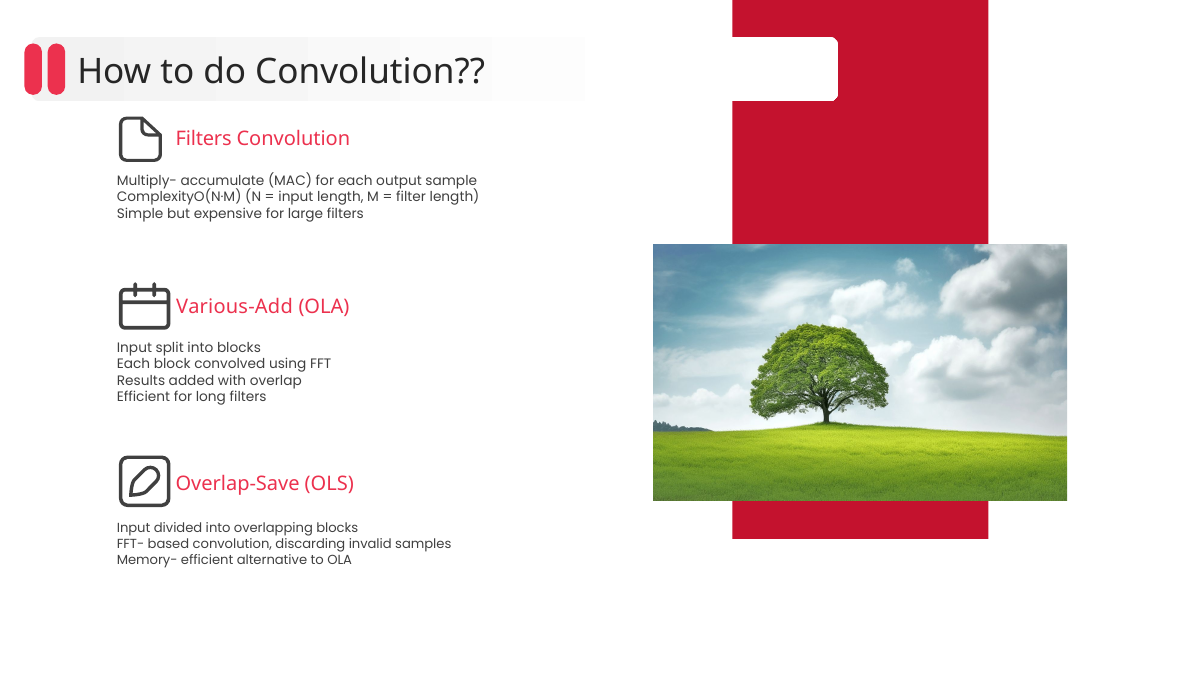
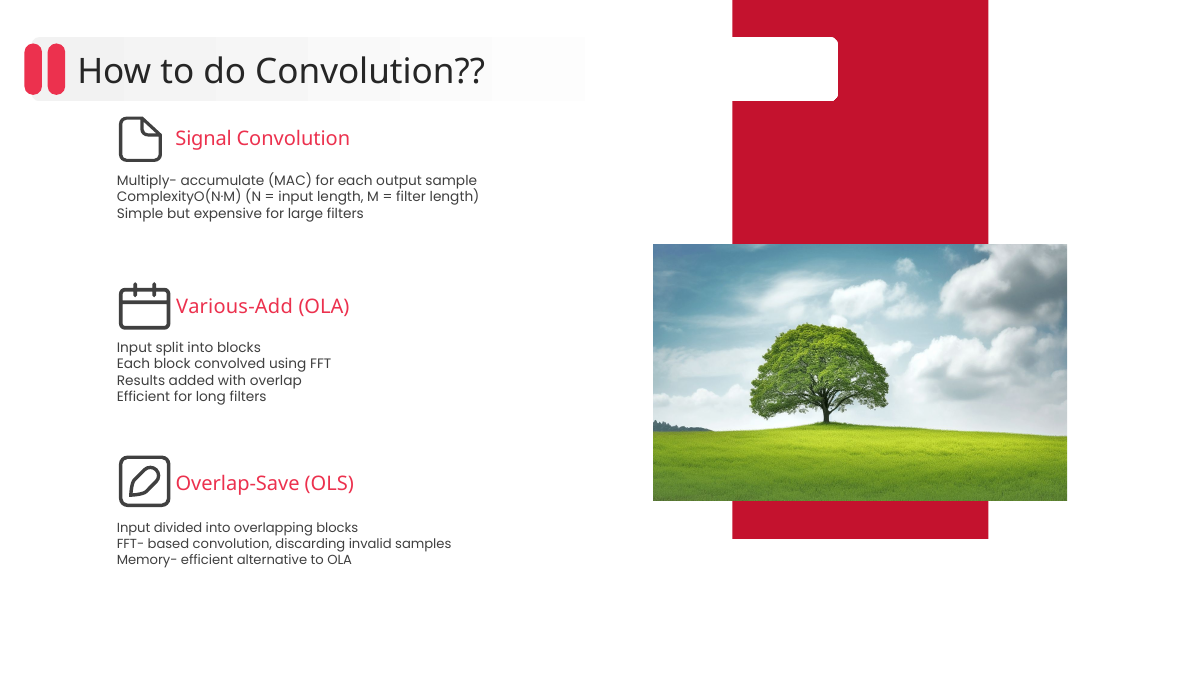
Filters at (204, 139): Filters -> Signal
